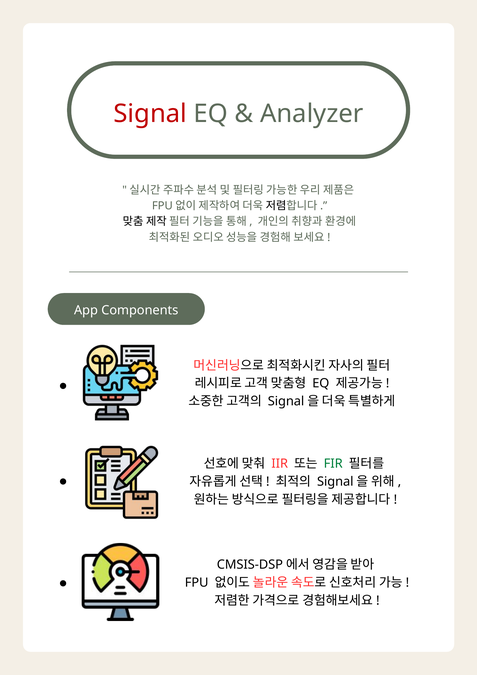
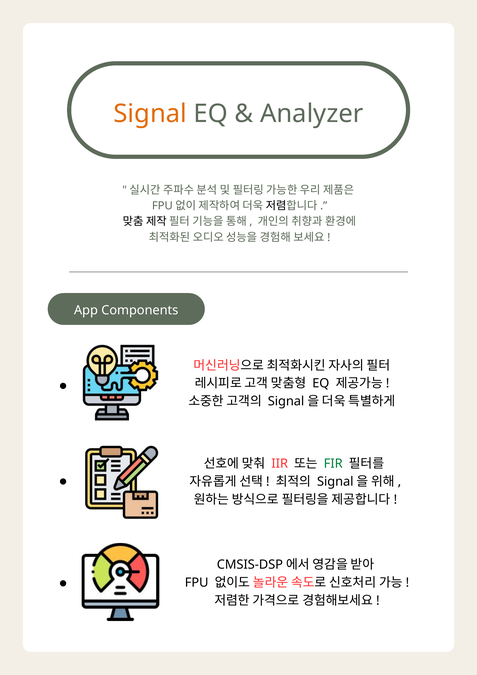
Signal colour: red -> orange
